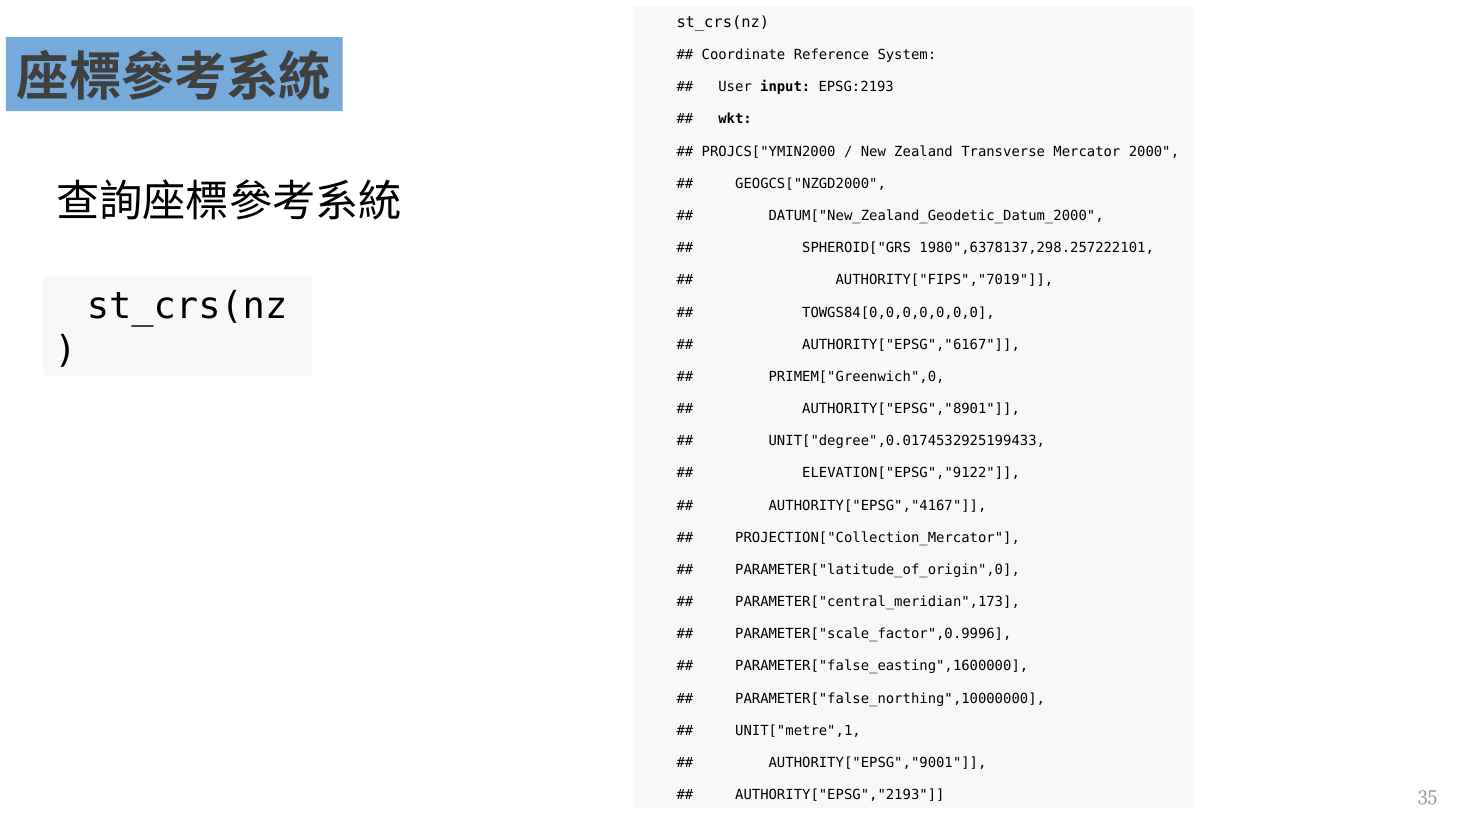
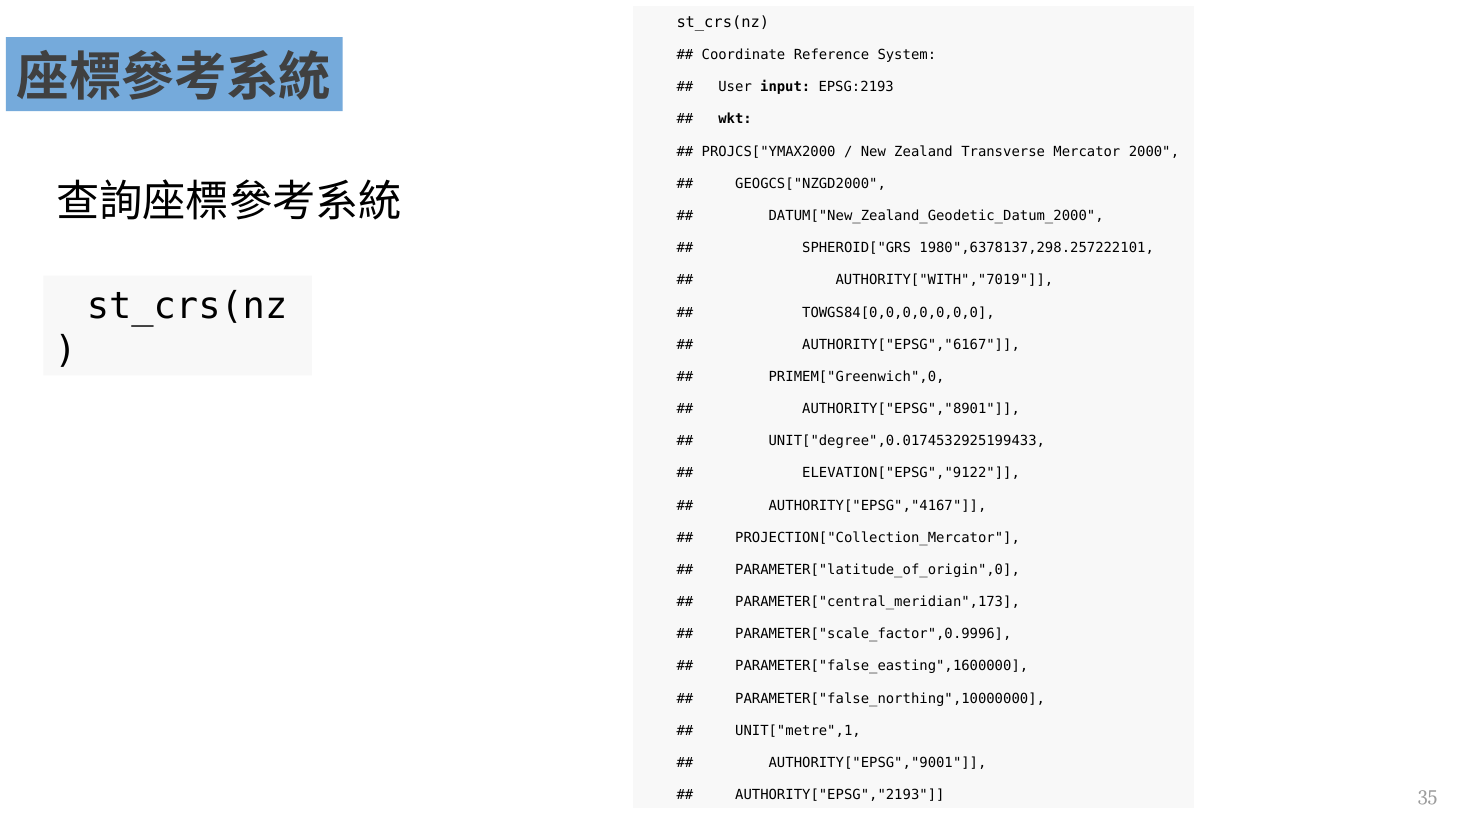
PROJCS["YMIN2000: PROJCS["YMIN2000 -> PROJCS["YMAX2000
AUTHORITY["FIPS","7019: AUTHORITY["FIPS","7019 -> AUTHORITY["WITH","7019
